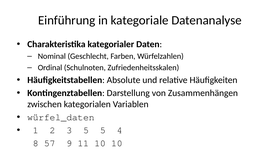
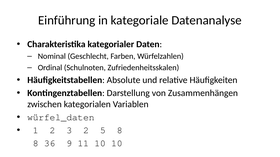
3 5: 5 -> 2
5 4: 4 -> 8
57: 57 -> 36
